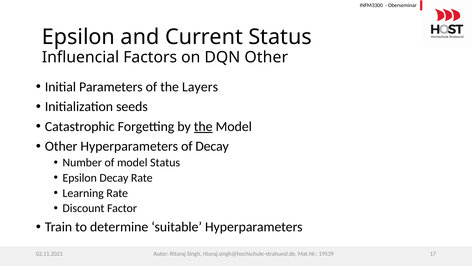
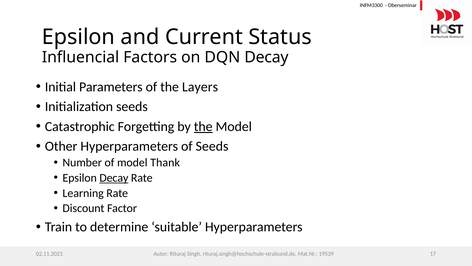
DQN Other: Other -> Decay
of Decay: Decay -> Seeds
model Status: Status -> Thank
Decay at (114, 178) underline: none -> present
